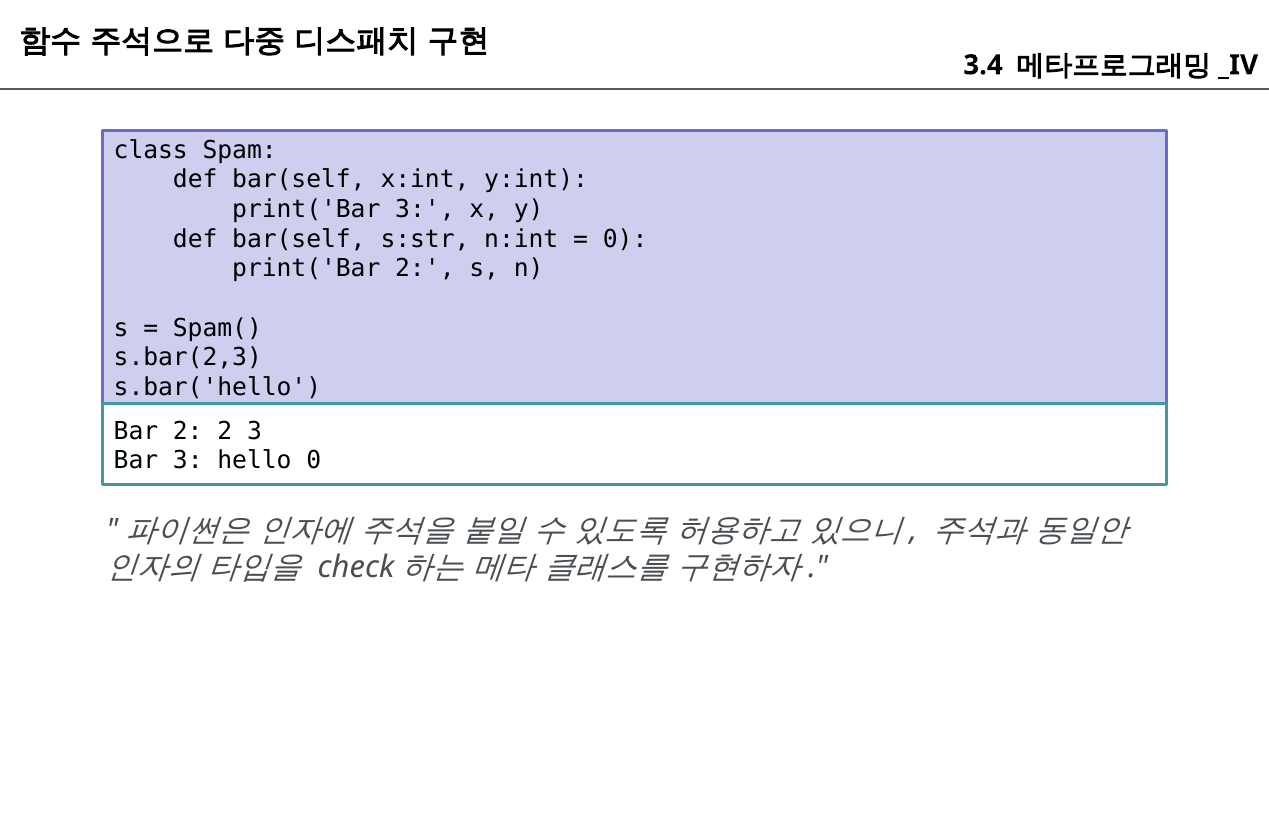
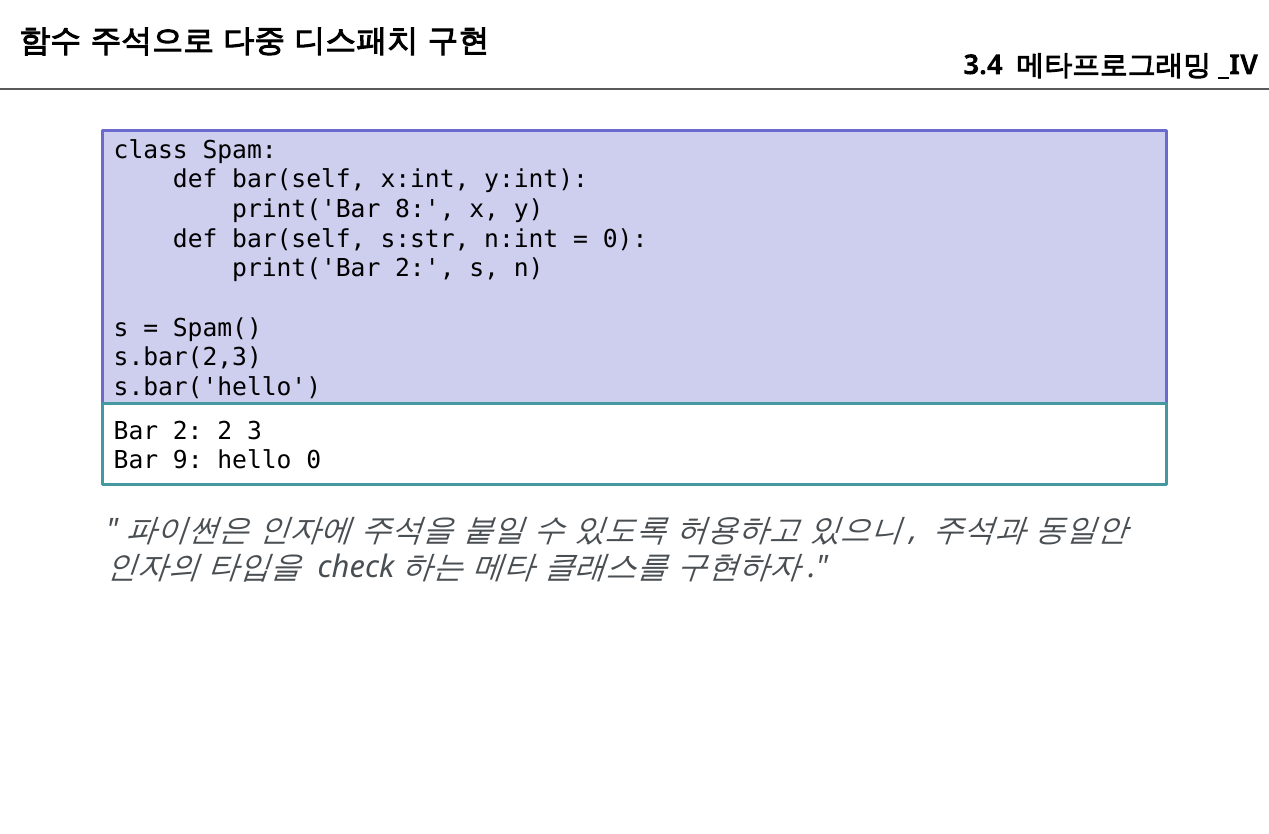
print('Bar 3: 3 -> 8
Bar 3: 3 -> 9
